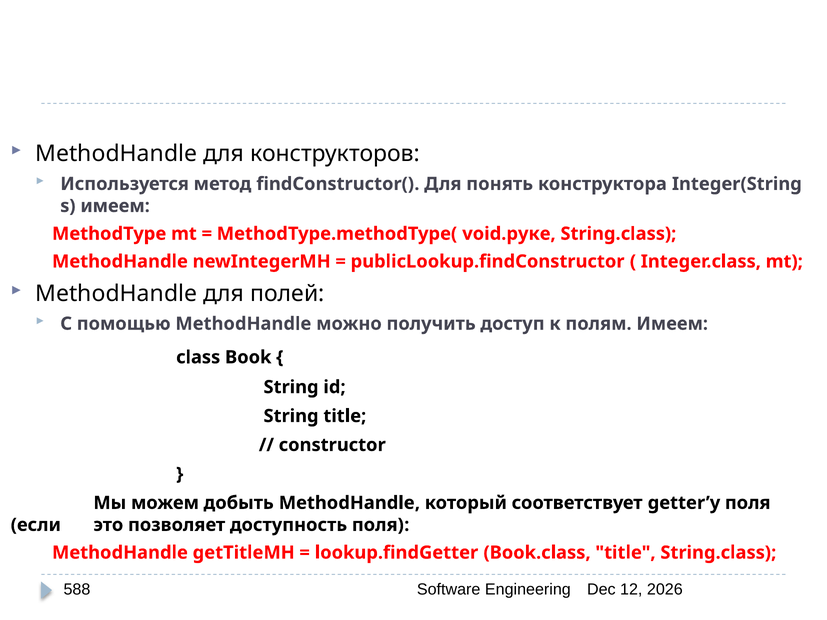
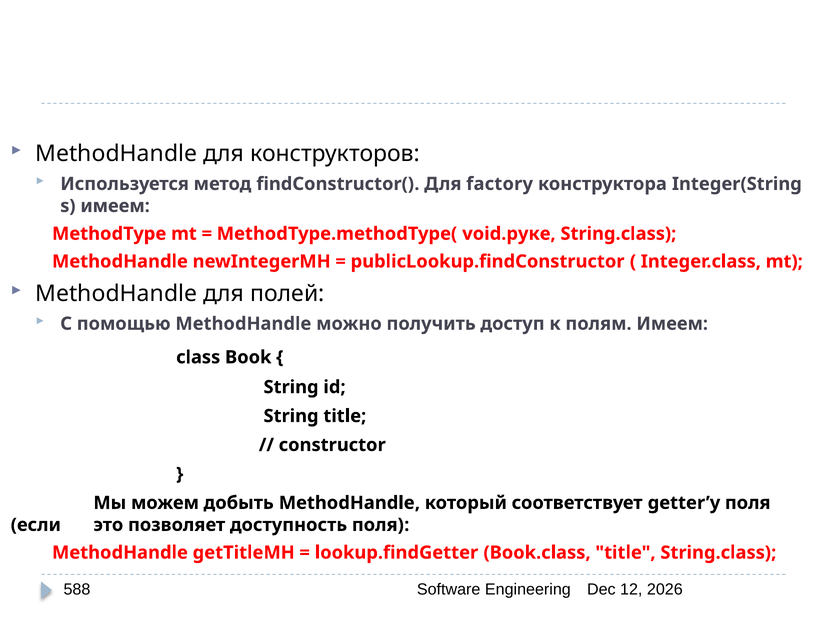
понять: понять -> factory
